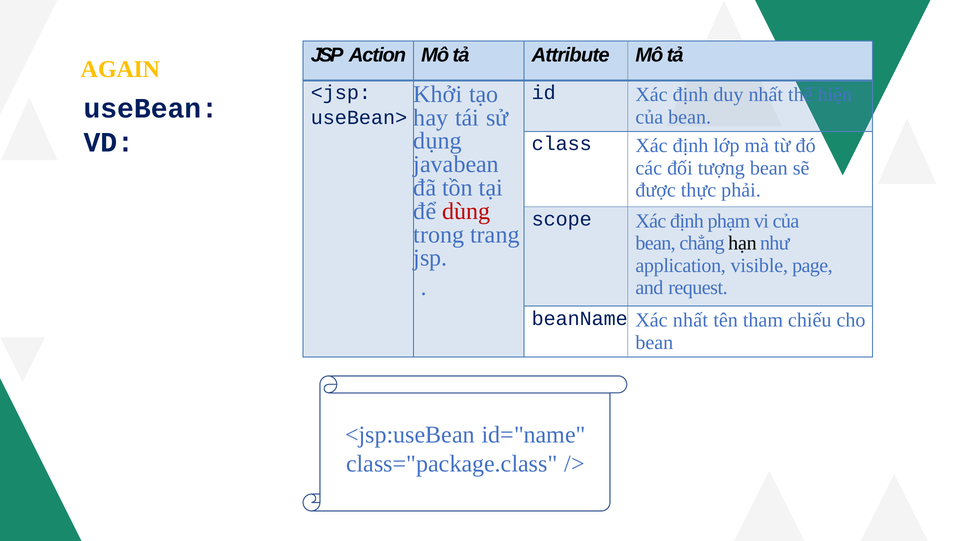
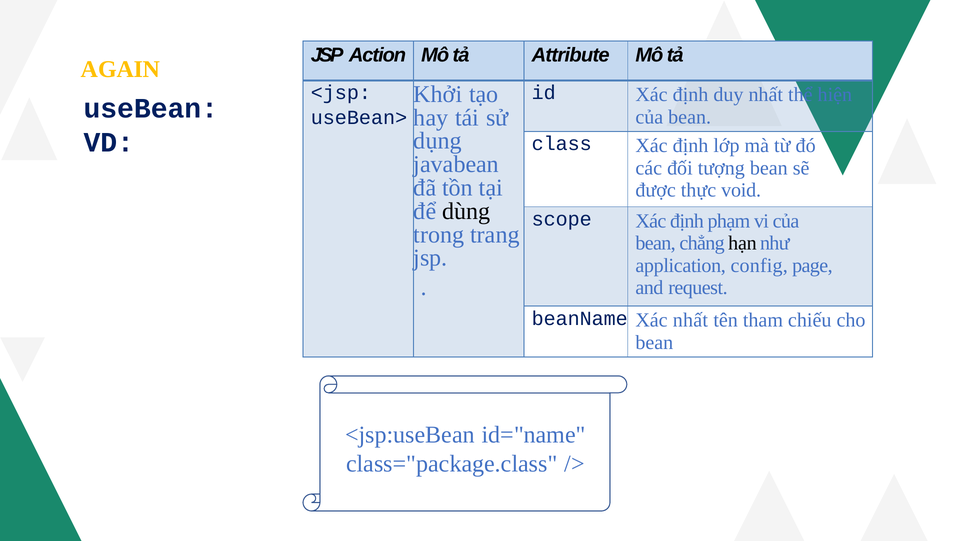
phải: phải -> void
dùng colour: red -> black
visible: visible -> config
